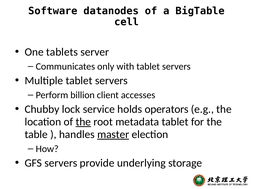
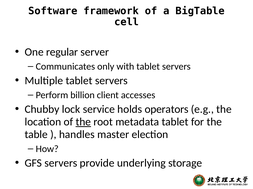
datanodes: datanodes -> framework
tablets: tablets -> regular
master underline: present -> none
